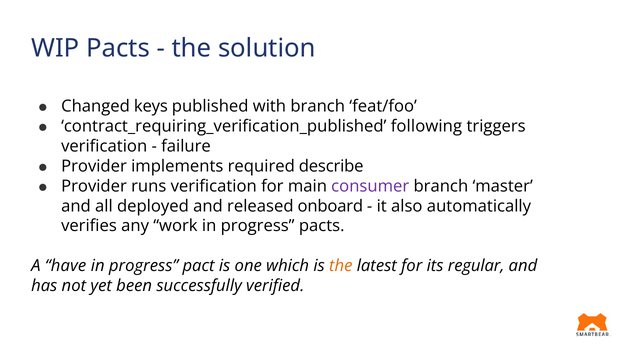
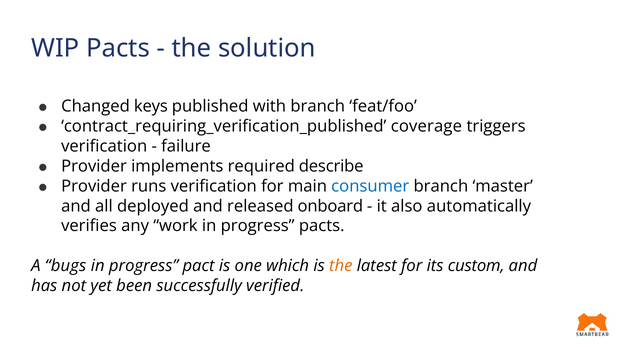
following: following -> coverage
consumer colour: purple -> blue
have: have -> bugs
regular: regular -> custom
